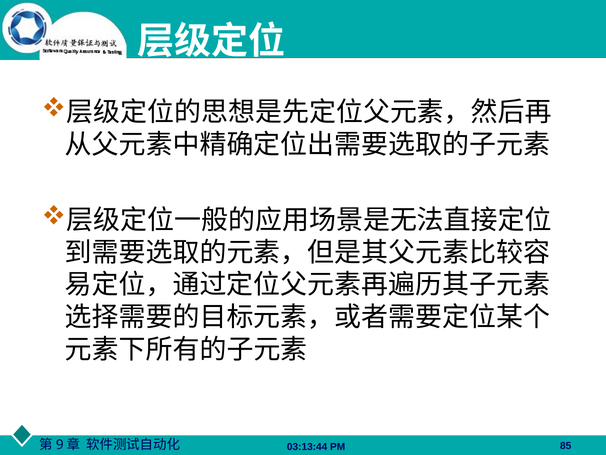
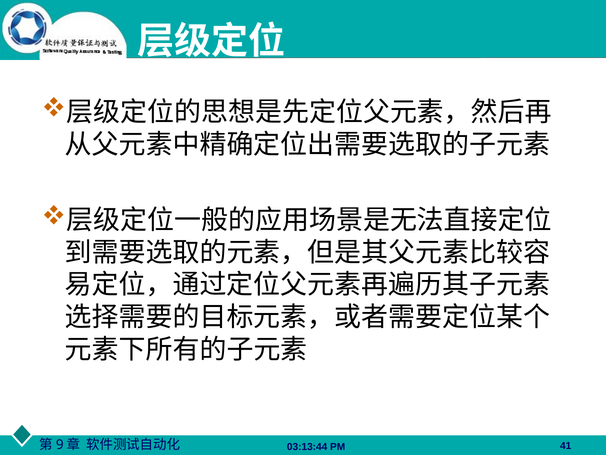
85: 85 -> 41
